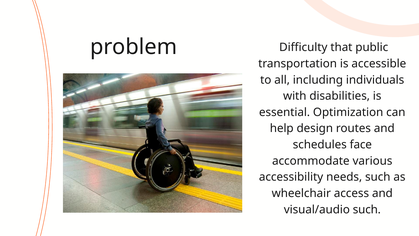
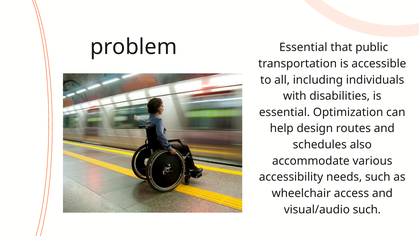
Difficulty at (303, 47): Difficulty -> Essential
face: face -> also
